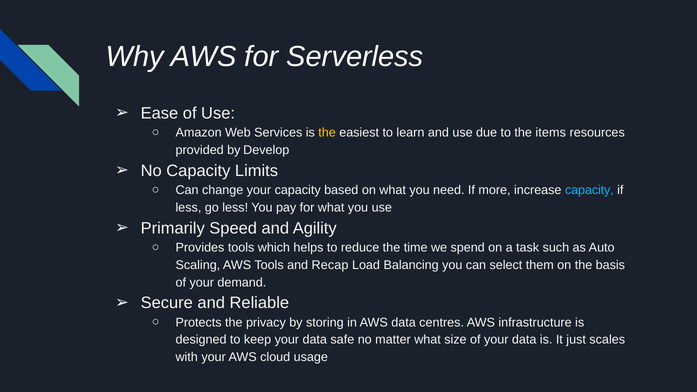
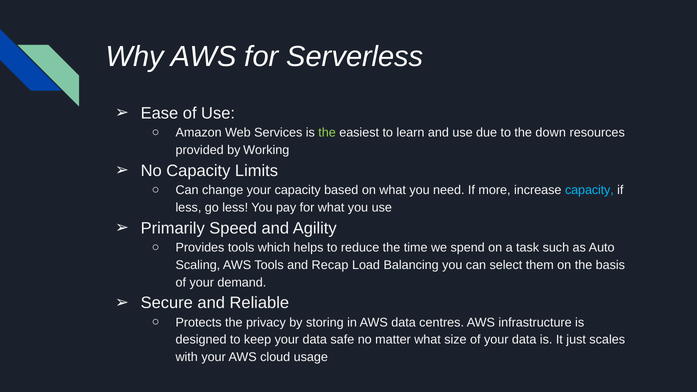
the at (327, 133) colour: yellow -> light green
items: items -> down
Develop: Develop -> Working
